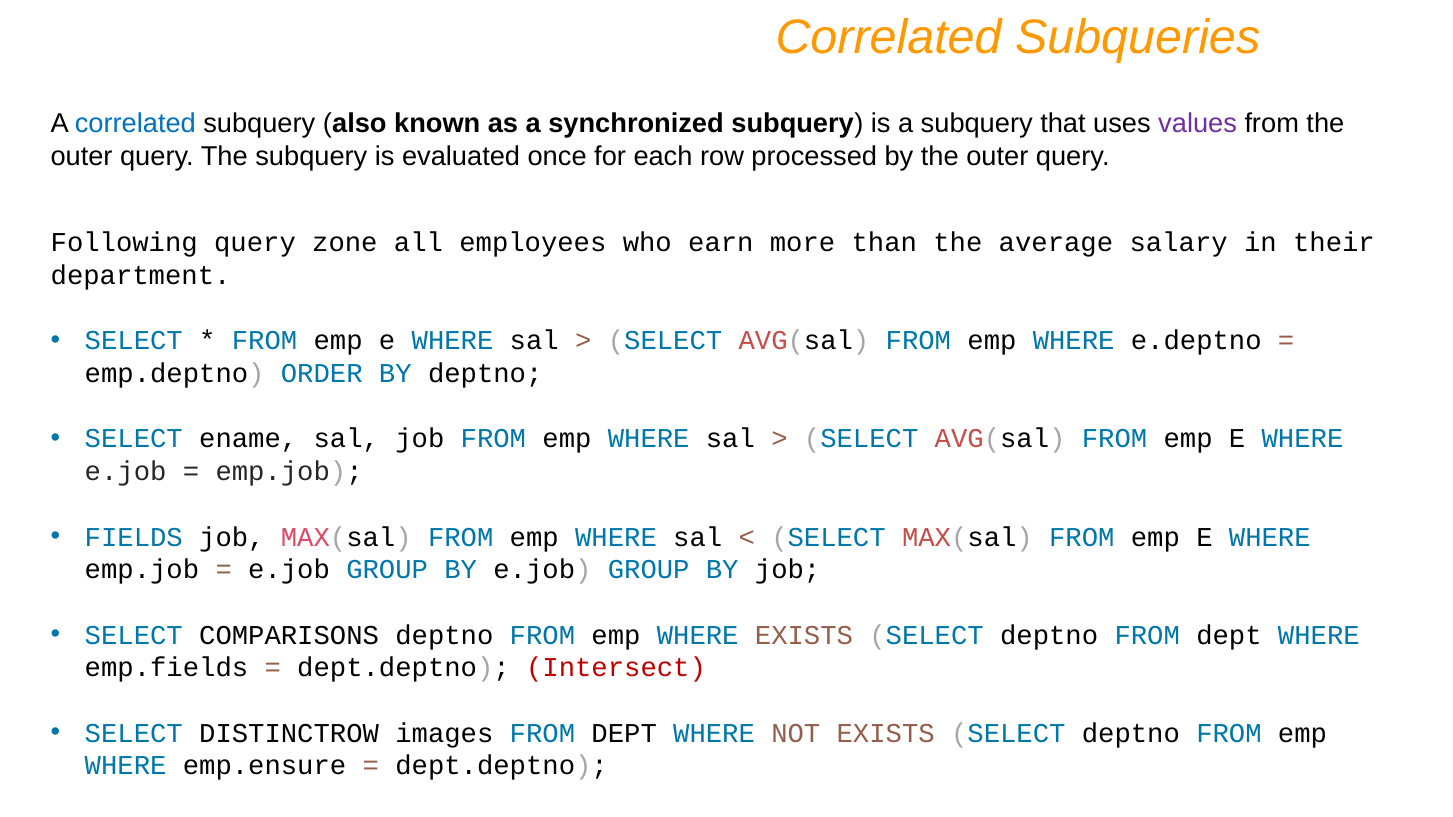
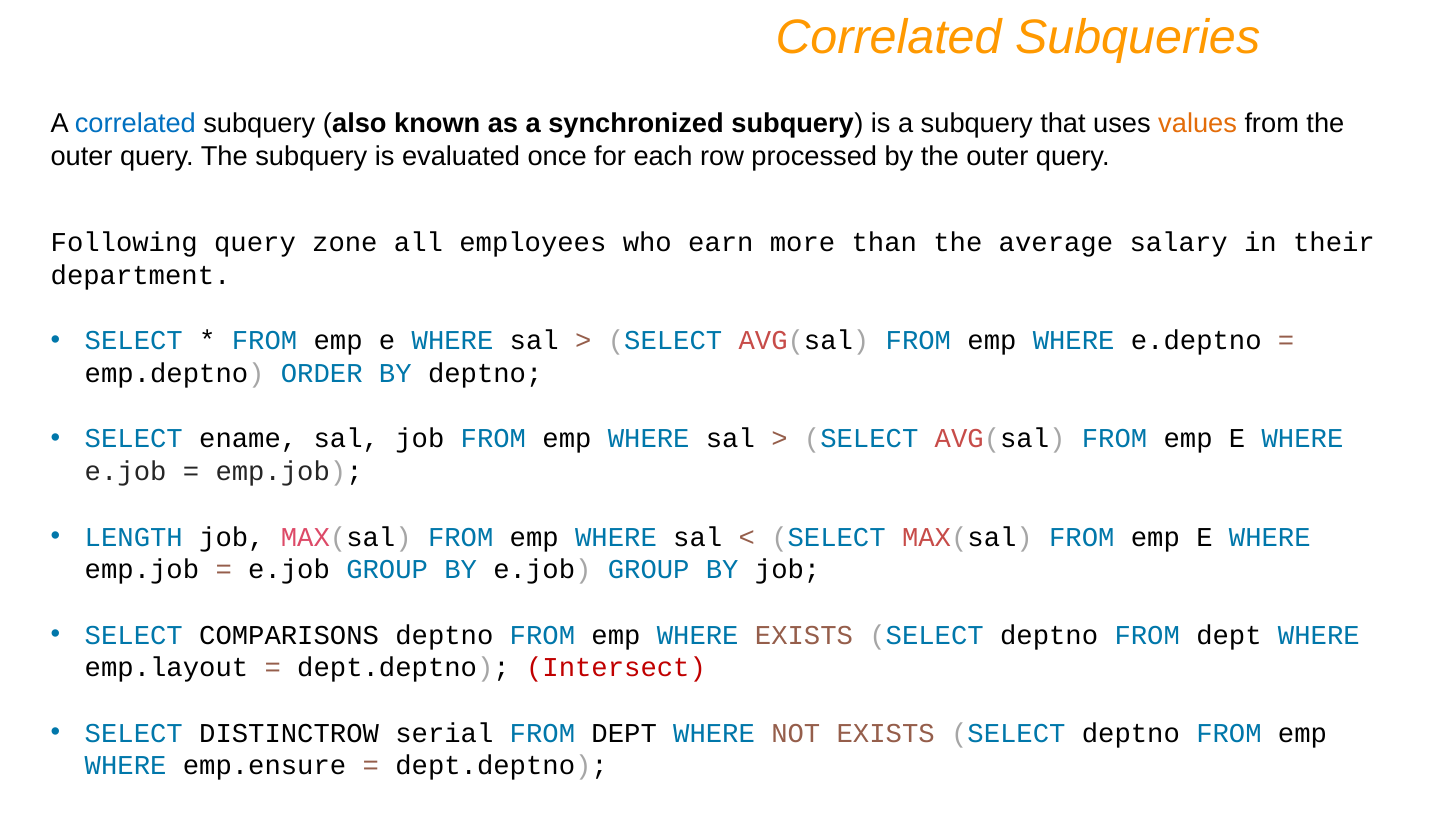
values colour: purple -> orange
FIELDS: FIELDS -> LENGTH
emp.fields: emp.fields -> emp.layout
images: images -> serial
